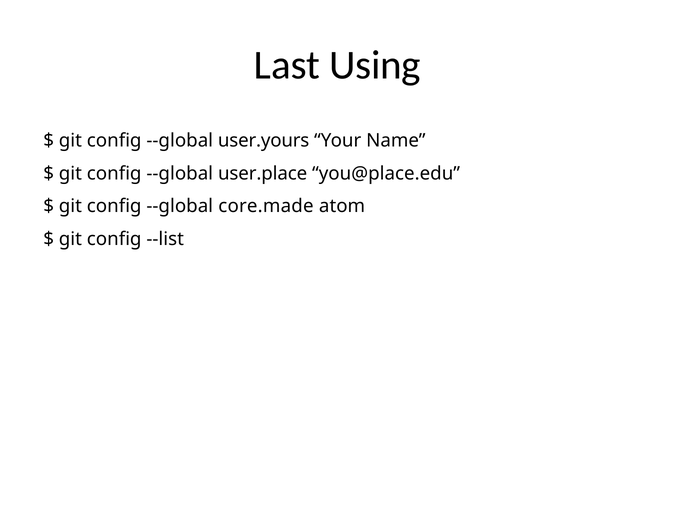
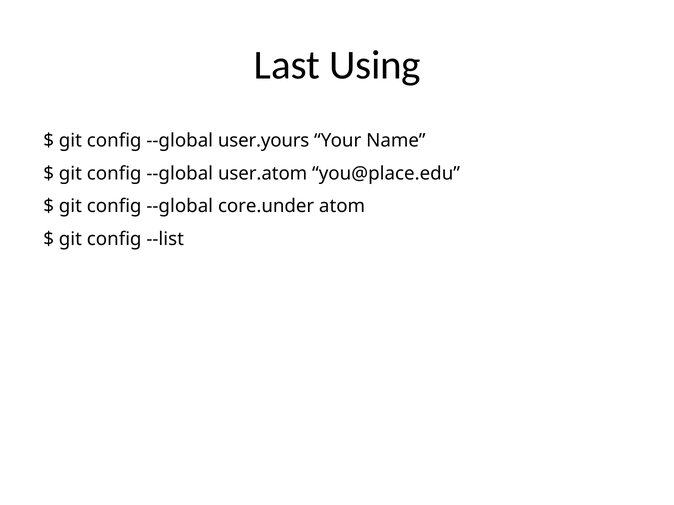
user.place: user.place -> user.atom
core.made: core.made -> core.under
